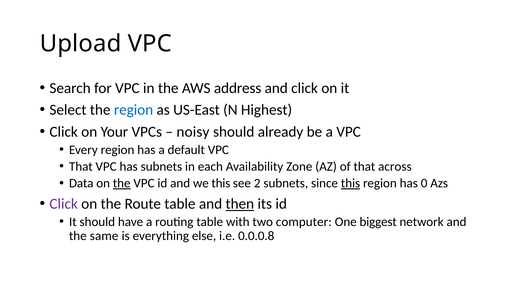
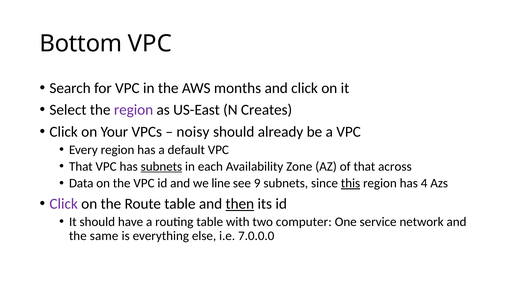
Upload: Upload -> Bottom
address: address -> months
region at (134, 110) colour: blue -> purple
Highest: Highest -> Creates
subnets at (161, 167) underline: none -> present
the at (122, 183) underline: present -> none
we this: this -> line
2: 2 -> 9
0: 0 -> 4
biggest: biggest -> service
0.0.0.8: 0.0.0.8 -> 7.0.0.0
